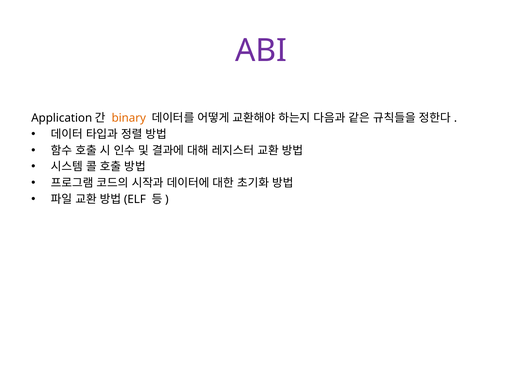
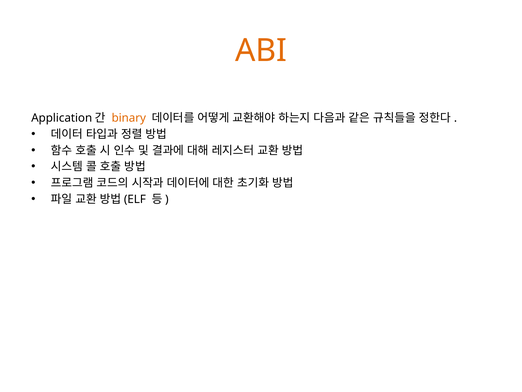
ABI colour: purple -> orange
